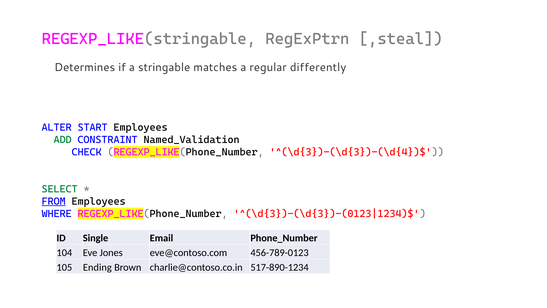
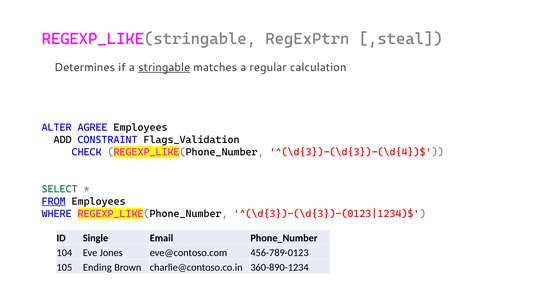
stringable underline: none -> present
differently: differently -> calculation
START: START -> AGREE
ADD colour: green -> black
Named_Validation: Named_Validation -> Flags_Validation
517-890-1234: 517-890-1234 -> 360-890-1234
